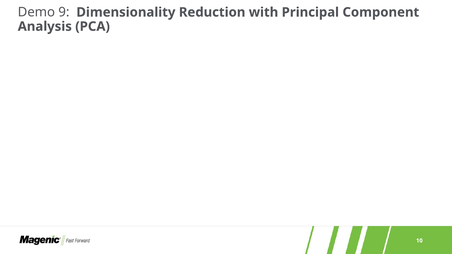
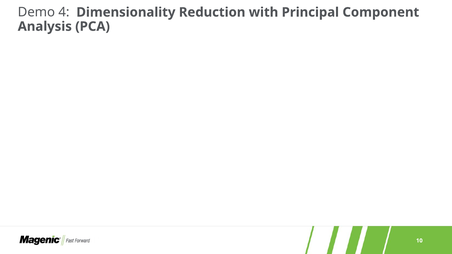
9: 9 -> 4
